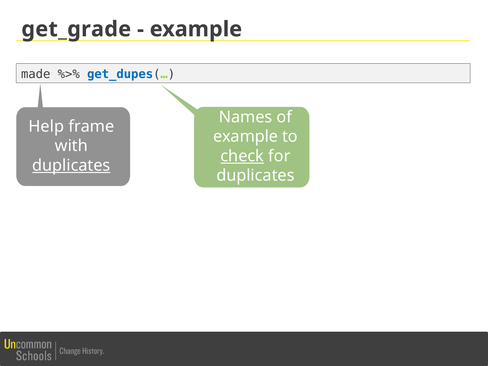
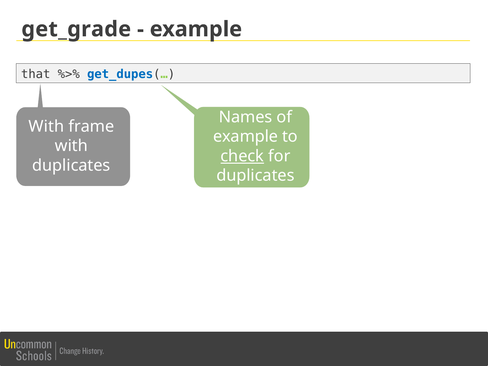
made: made -> that
Help at (46, 126): Help -> With
duplicates at (71, 165) underline: present -> none
